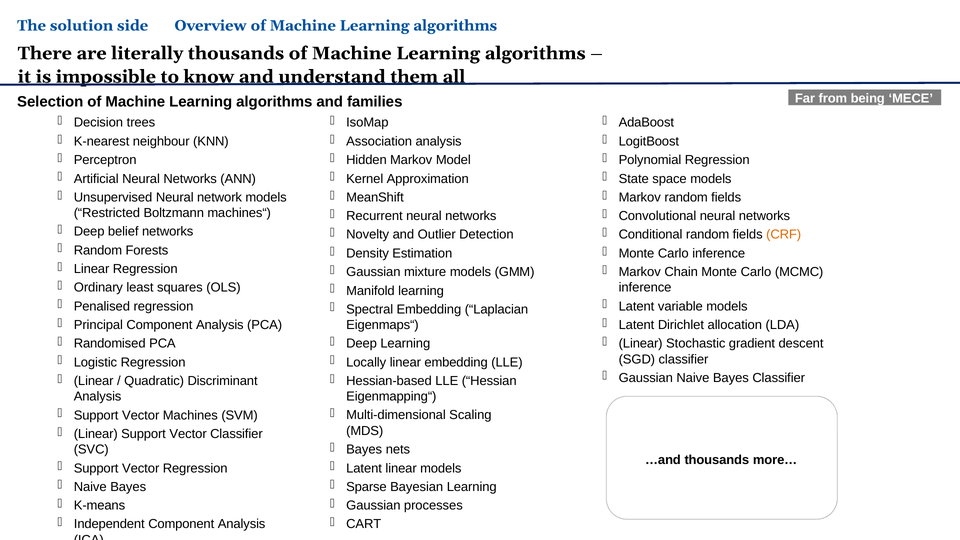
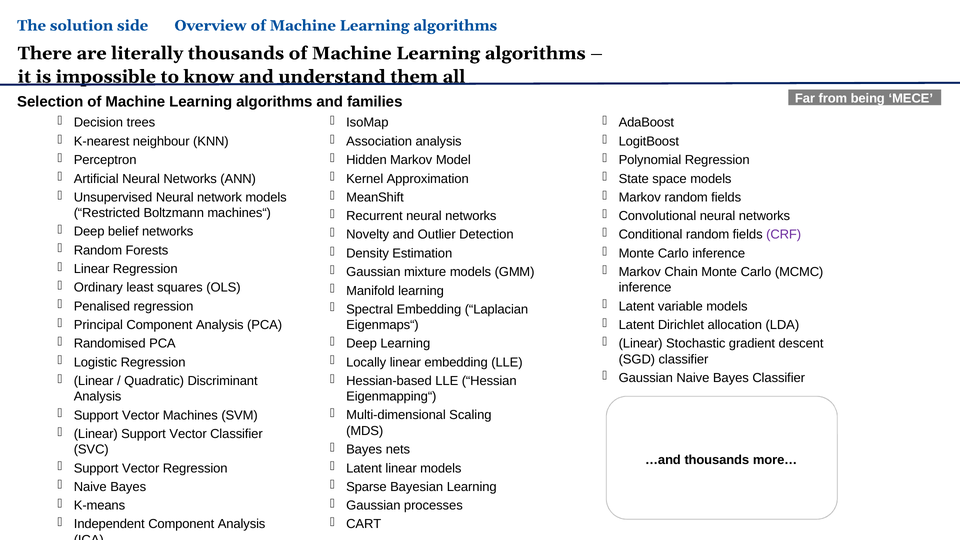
CRF colour: orange -> purple
